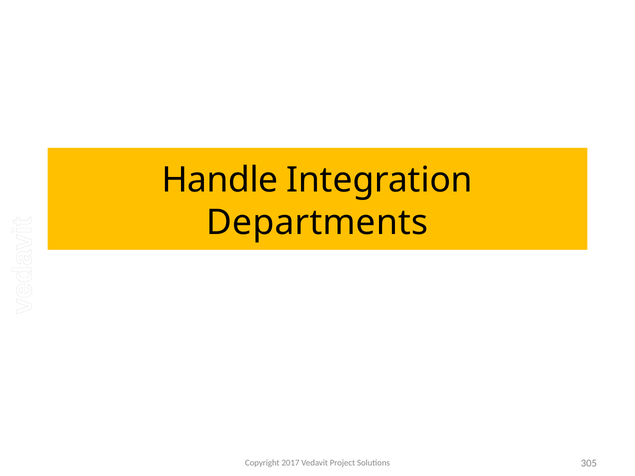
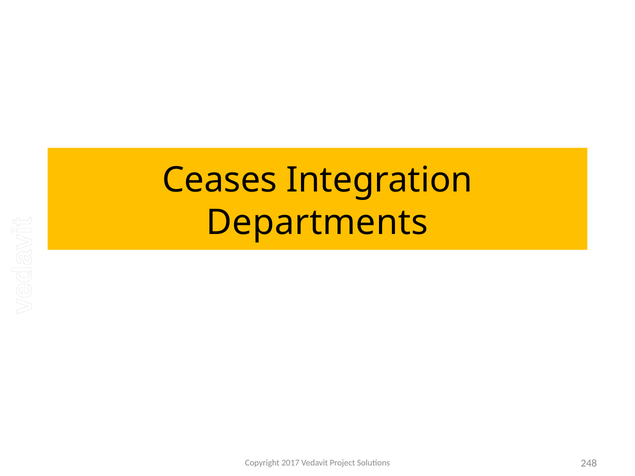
Handle: Handle -> Ceases
305: 305 -> 248
